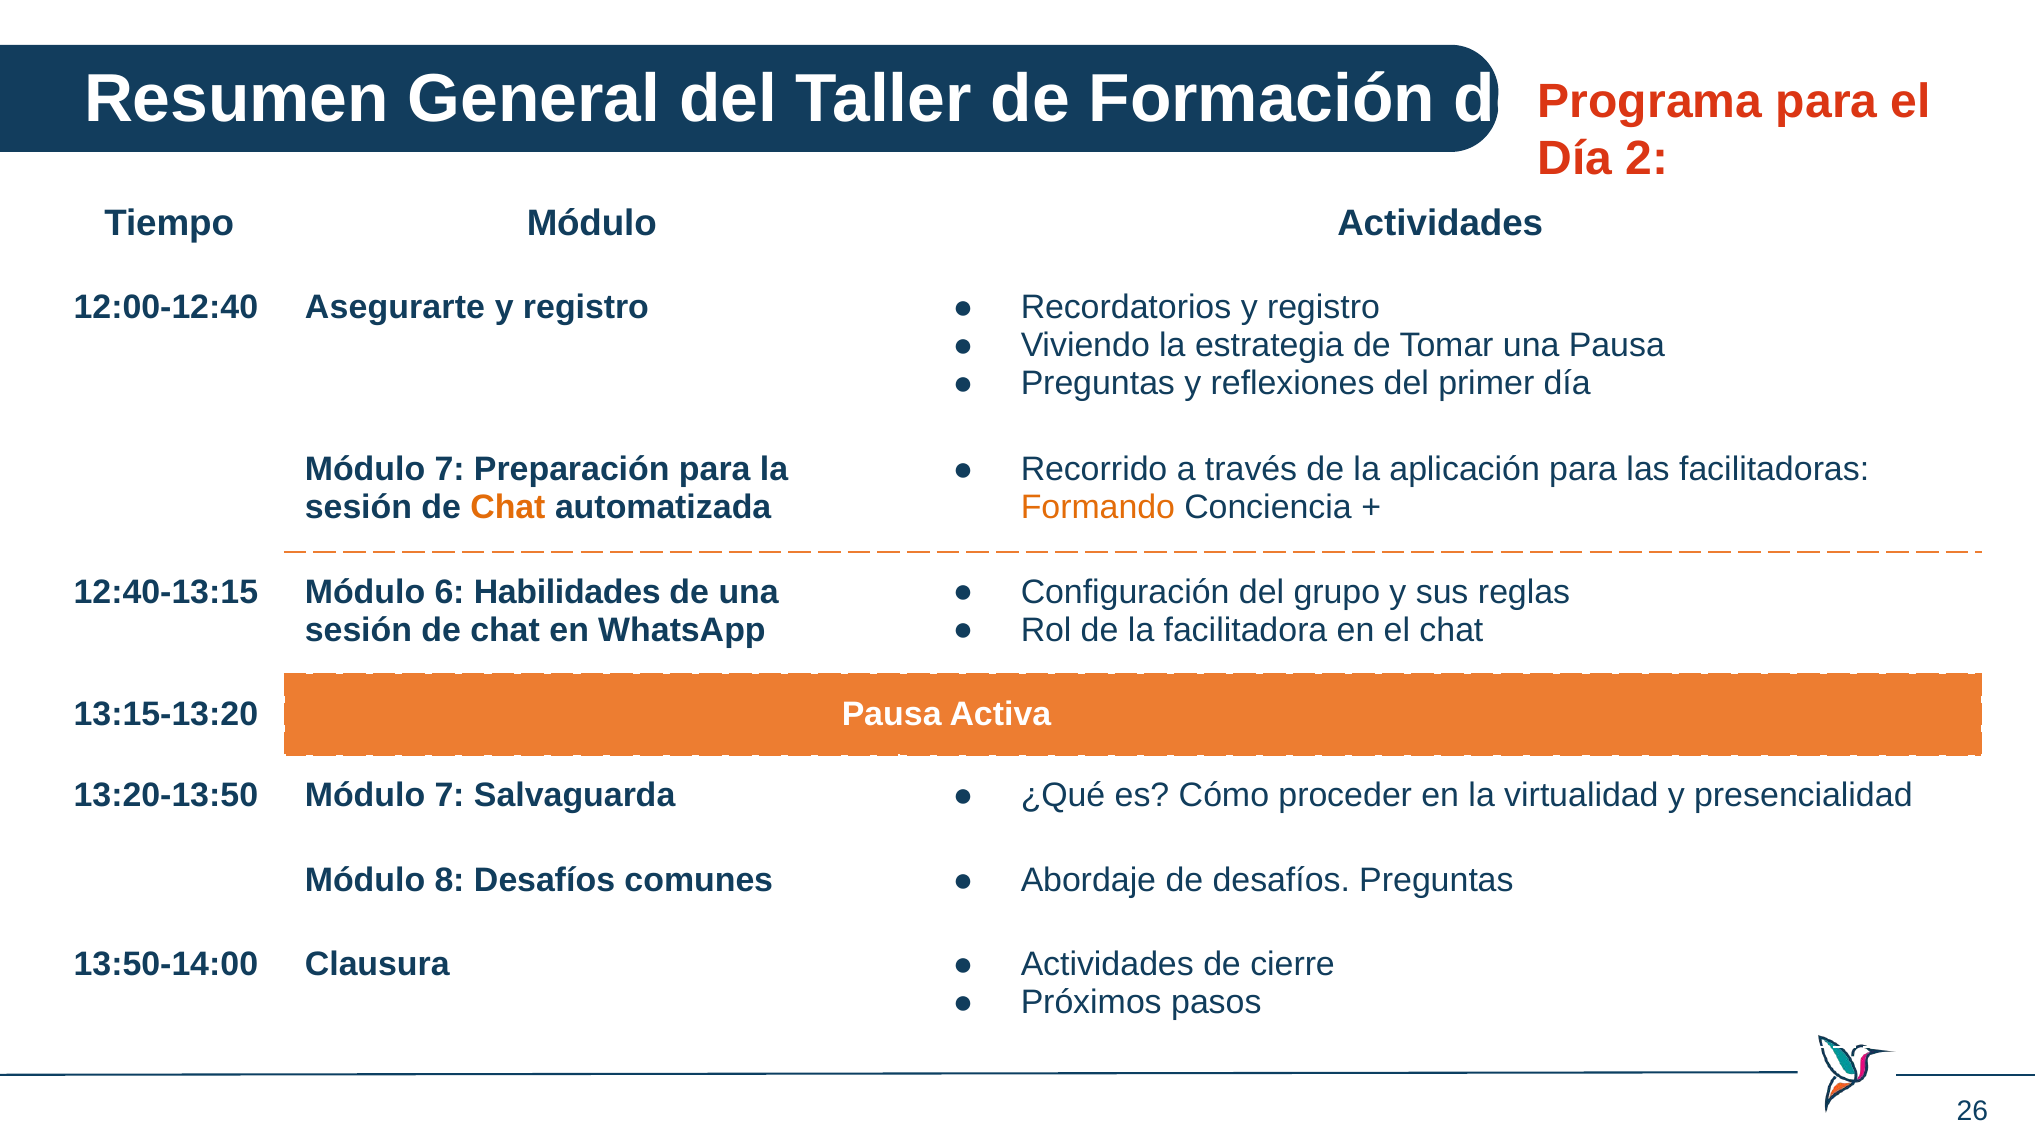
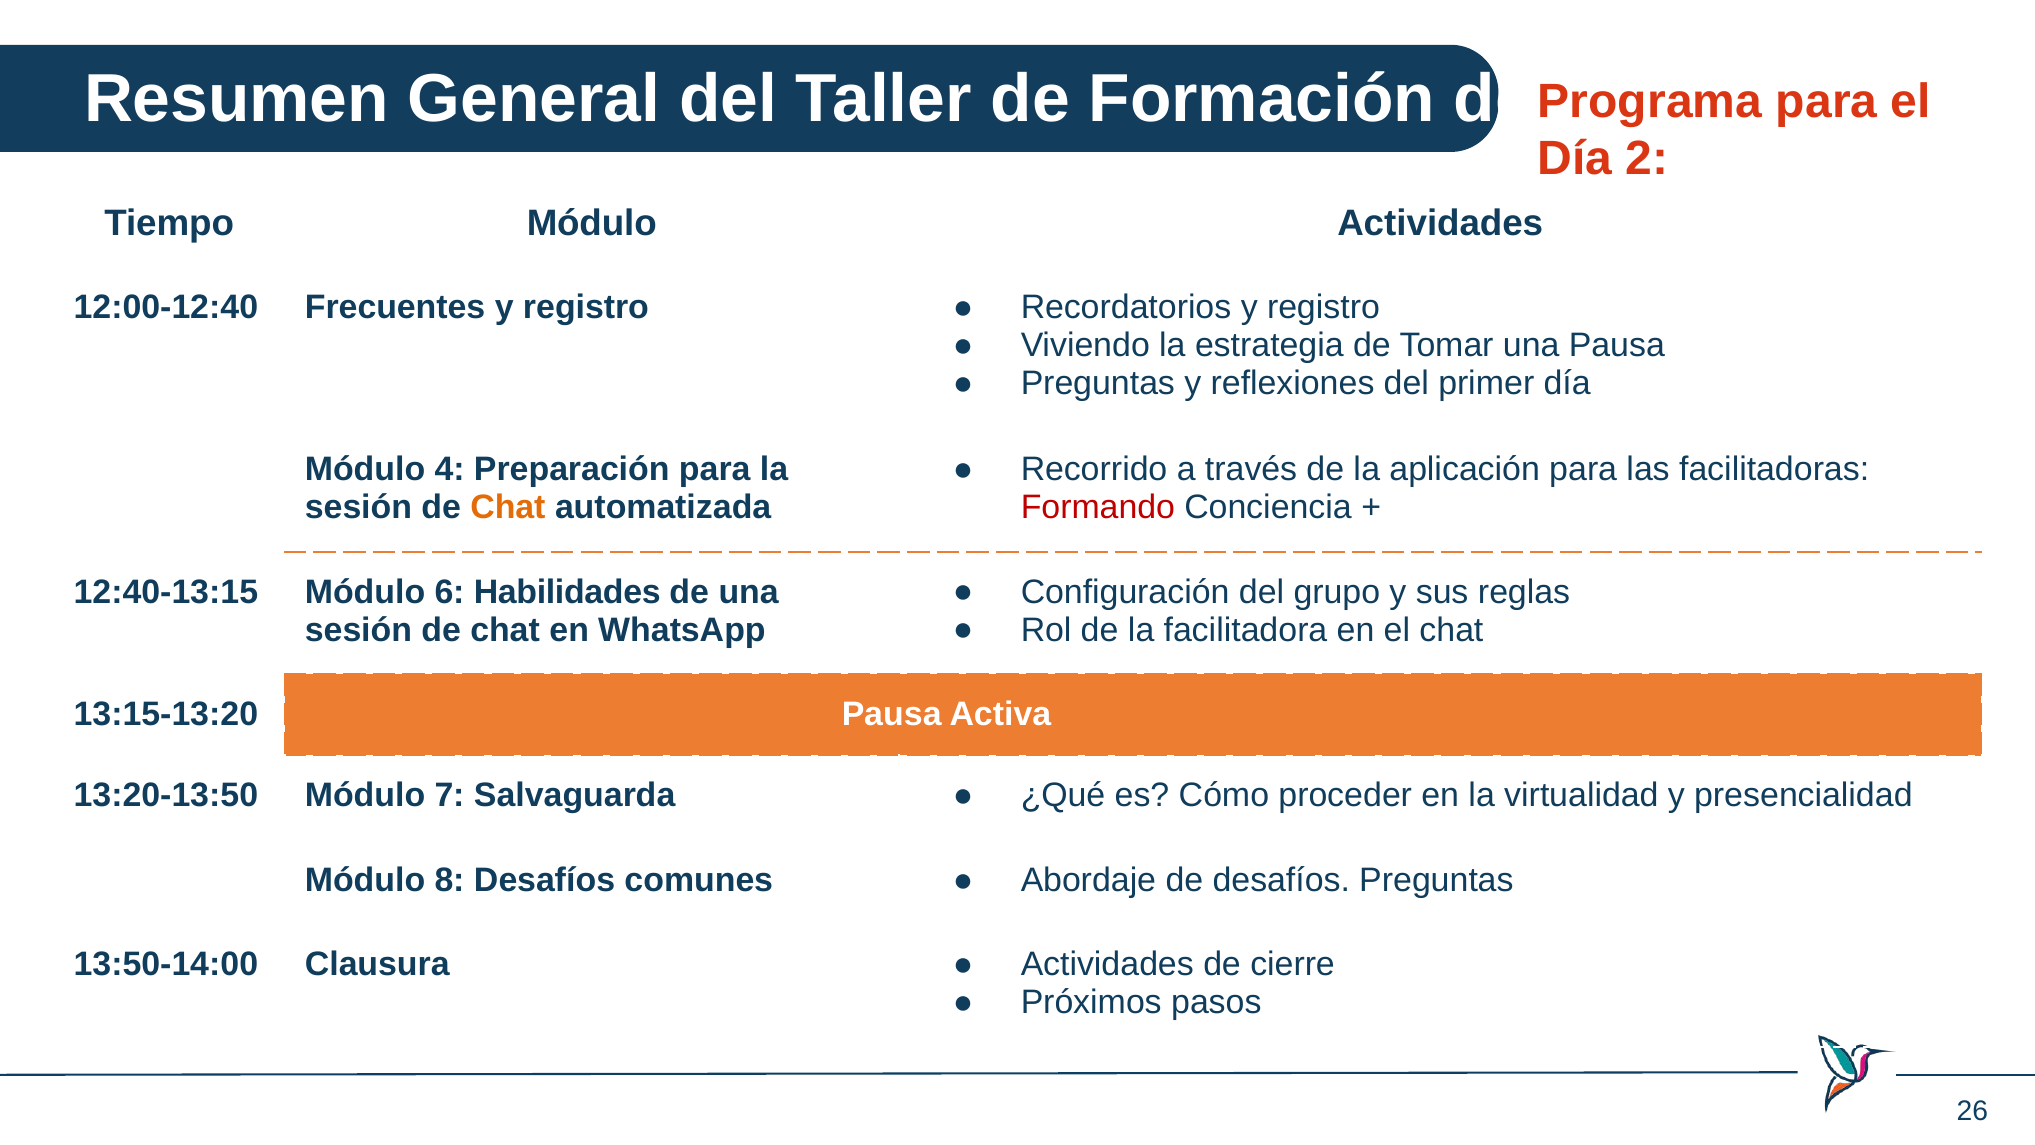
Asegurarte: Asegurarte -> Frecuentes
7 at (450, 470): 7 -> 4
Formando colour: orange -> red
